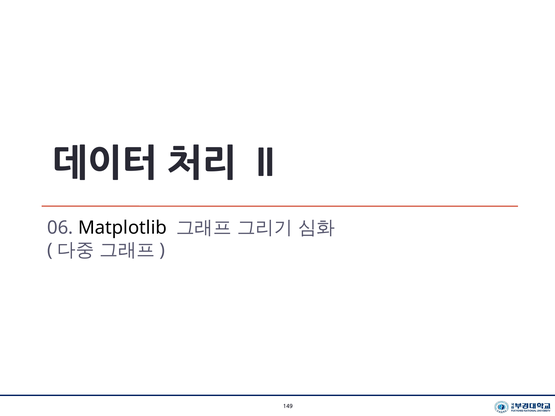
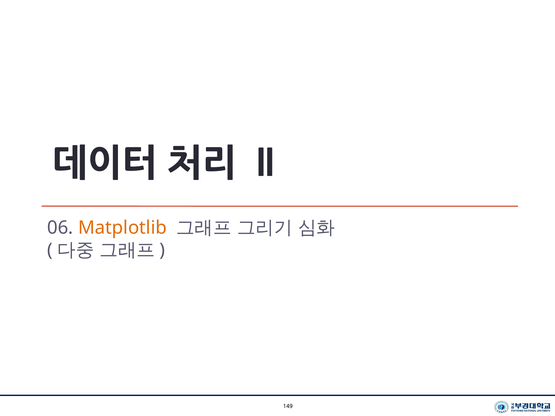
Matplotlib colour: black -> orange
